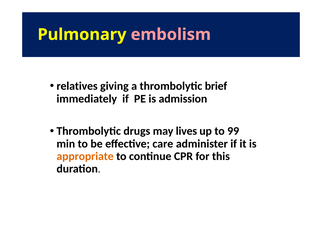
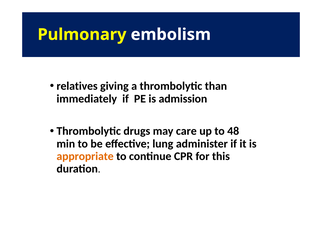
embolism colour: pink -> white
brief: brief -> than
lives: lives -> care
99: 99 -> 48
care: care -> lung
